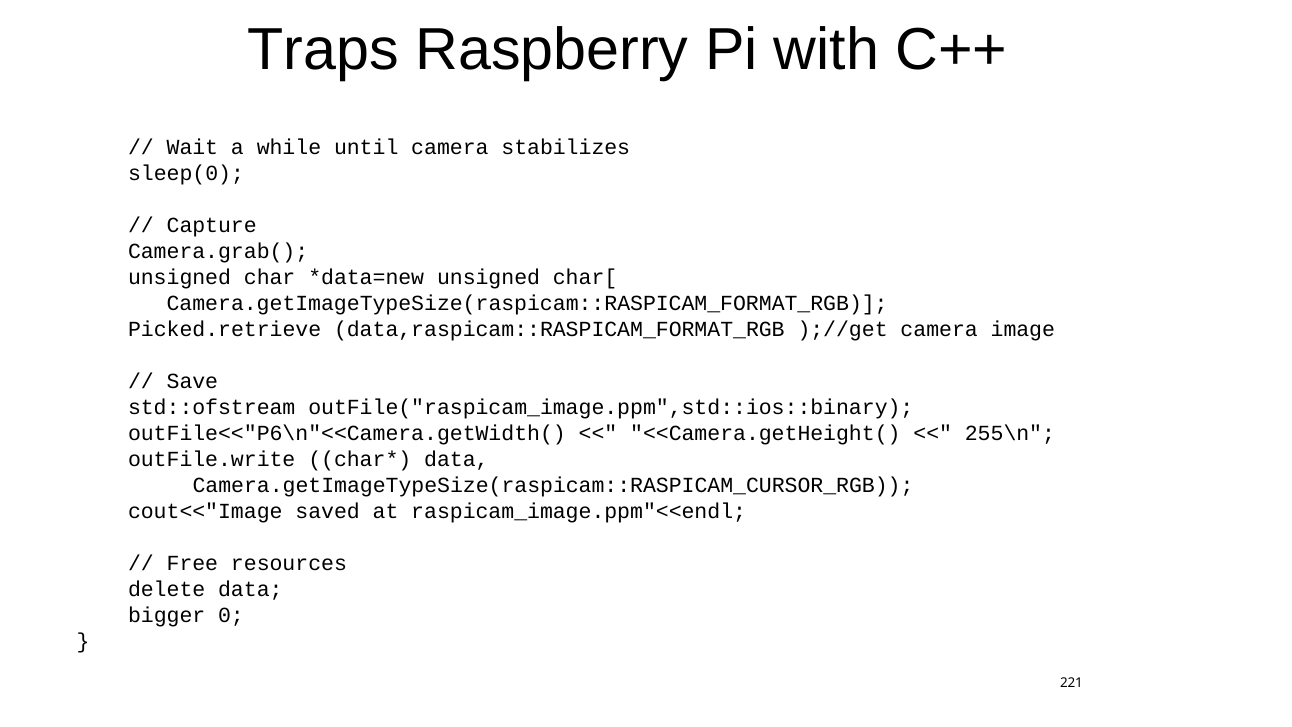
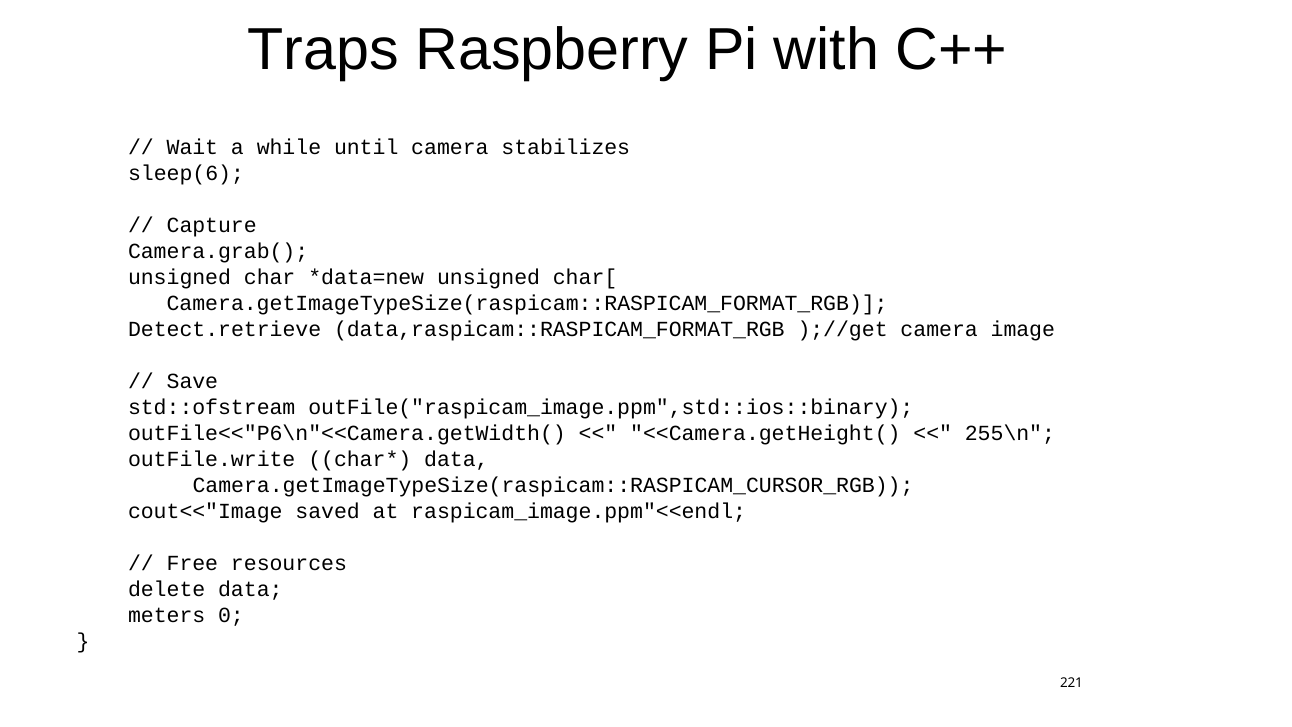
sleep(0: sleep(0 -> sleep(6
Picked.retrieve: Picked.retrieve -> Detect.retrieve
bigger: bigger -> meters
